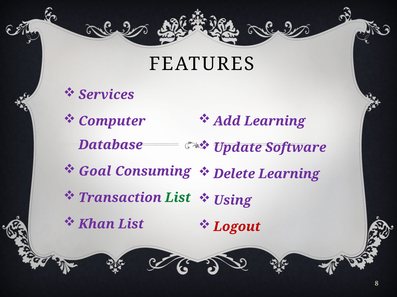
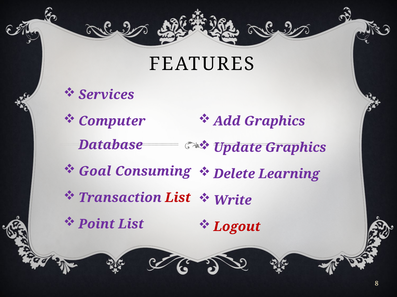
Add Learning: Learning -> Graphics
Update Software: Software -> Graphics
List at (178, 198) colour: green -> red
Using: Using -> Write
Khan: Khan -> Point
